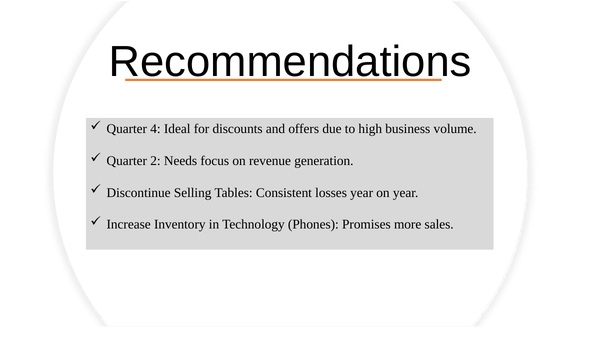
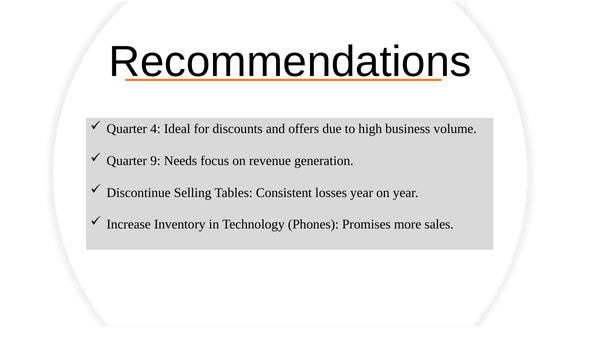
2: 2 -> 9
